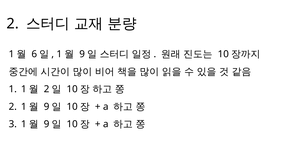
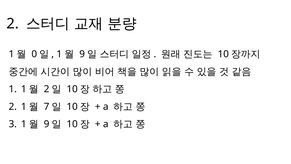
6: 6 -> 0
9 at (47, 106): 9 -> 7
